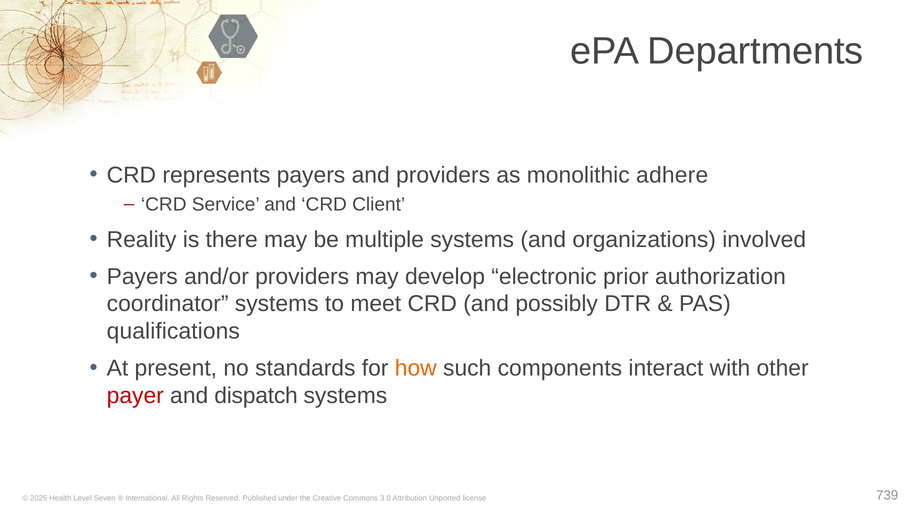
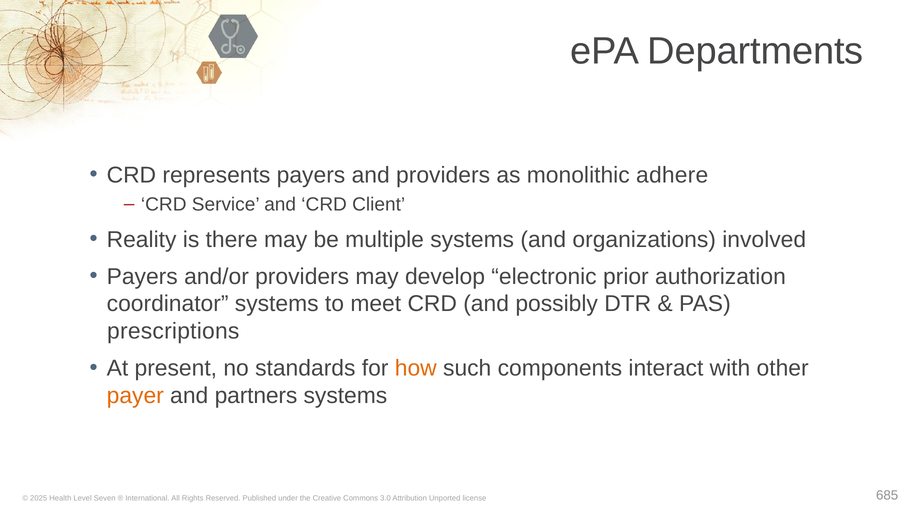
qualifications: qualifications -> prescriptions
payer colour: red -> orange
dispatch: dispatch -> partners
739: 739 -> 685
